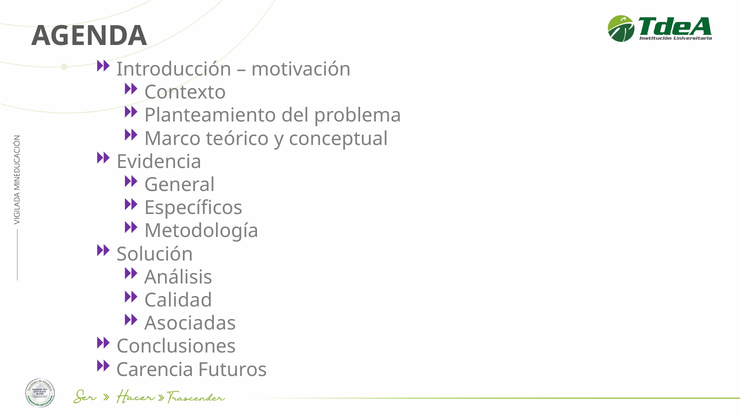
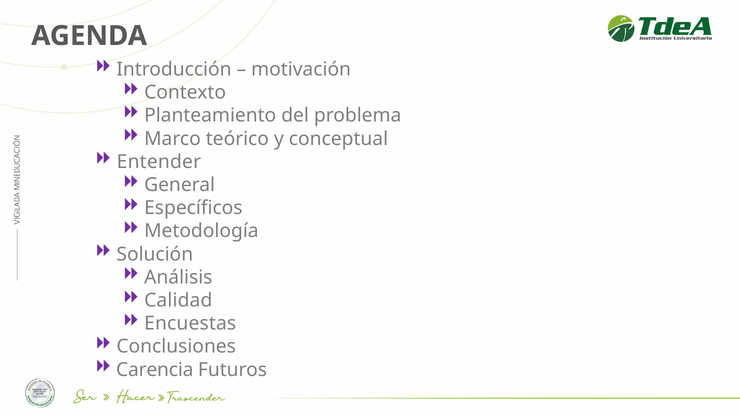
Evidencia: Evidencia -> Entender
Asociadas: Asociadas -> Encuestas
